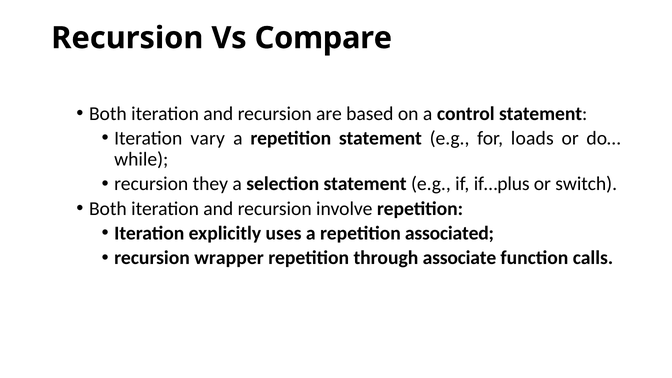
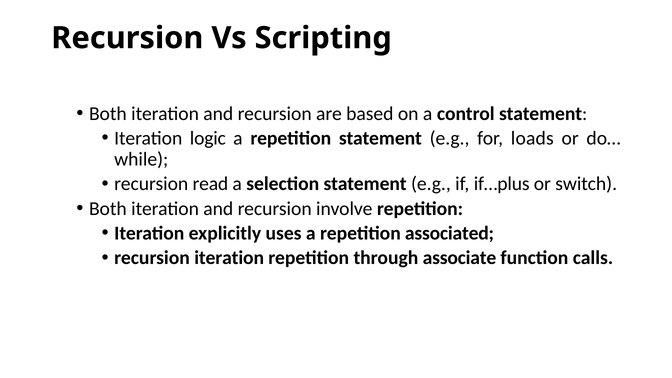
Compare: Compare -> Scripting
vary: vary -> logic
they: they -> read
recursion wrapper: wrapper -> iteration
